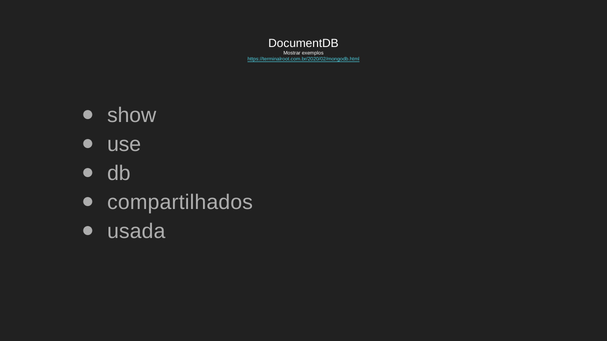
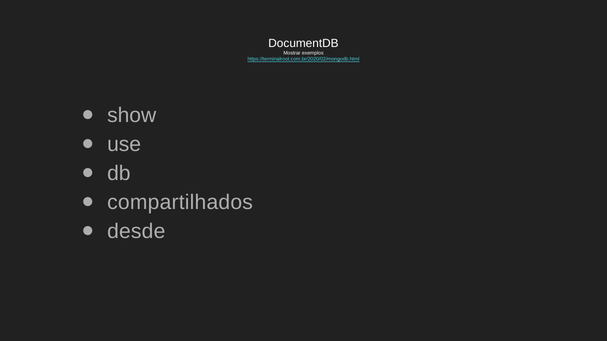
usada: usada -> desde
